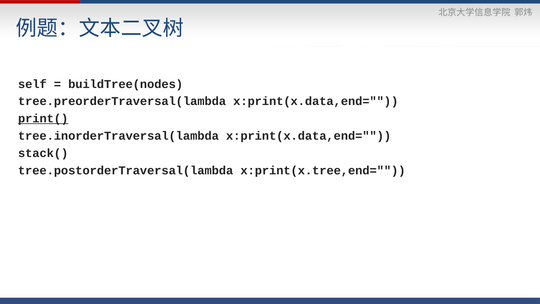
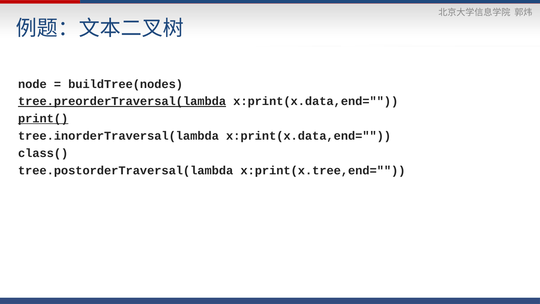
self: self -> node
tree.preorderTraversal(lambda underline: none -> present
stack(: stack( -> class(
